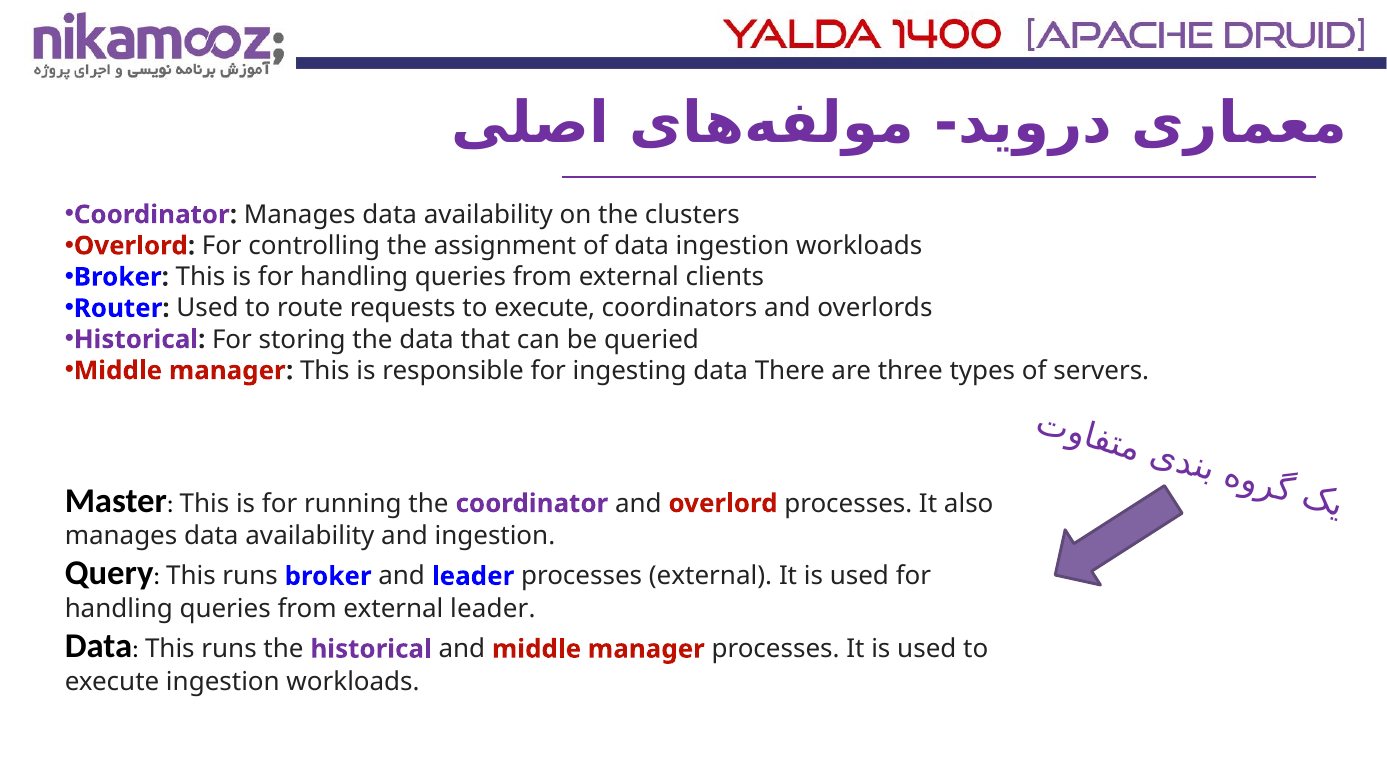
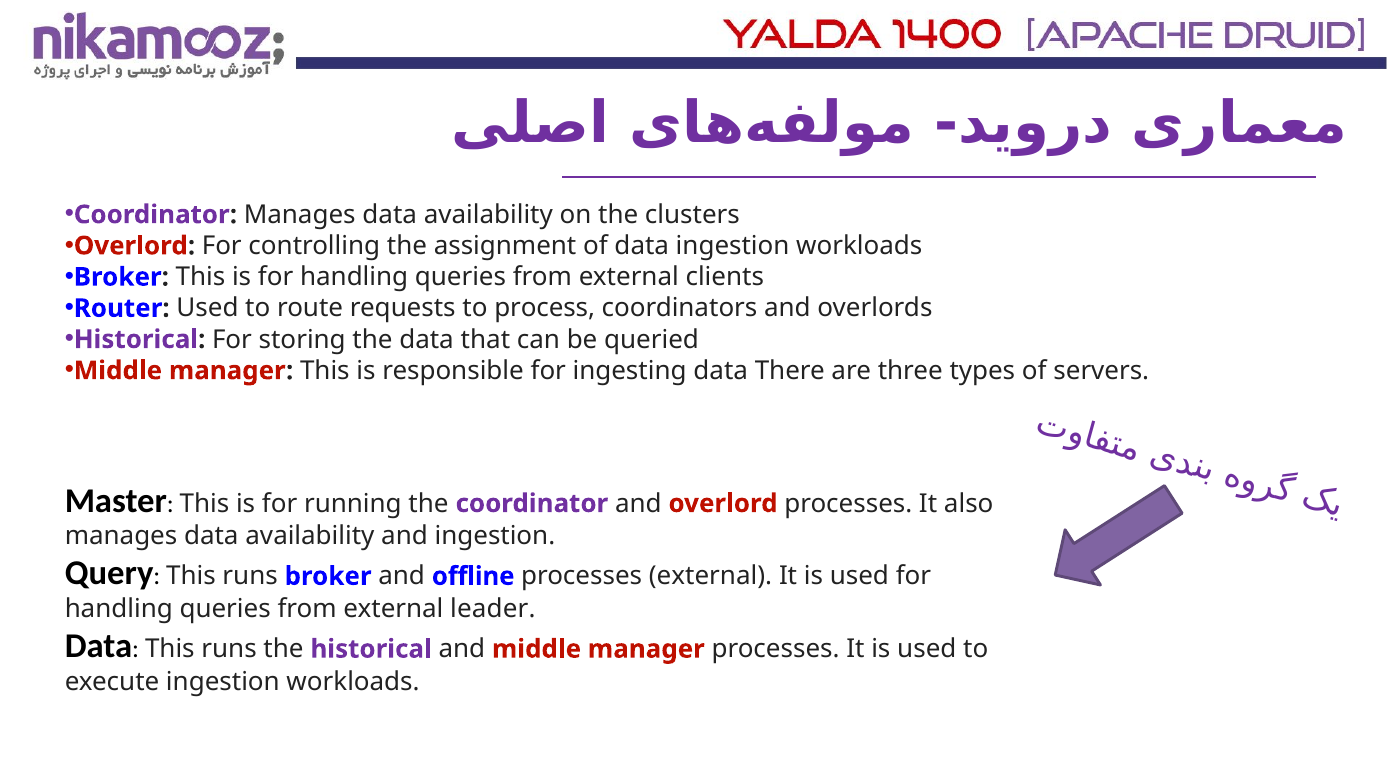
requests to execute: execute -> process
and leader: leader -> offline
